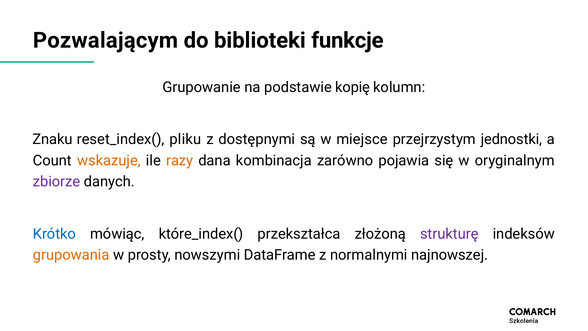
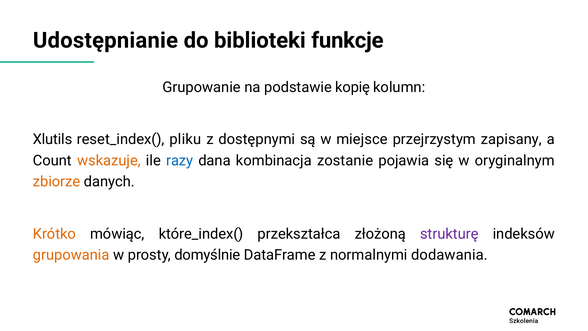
Pozwalającym: Pozwalającym -> Udostępnianie
Znaku: Znaku -> Xlutils
jednostki: jednostki -> zapisany
razy colour: orange -> blue
zarówno: zarówno -> zostanie
zbiorze colour: purple -> orange
Krótko colour: blue -> orange
nowszymi: nowszymi -> domyślnie
najnowszej: najnowszej -> dodawania
